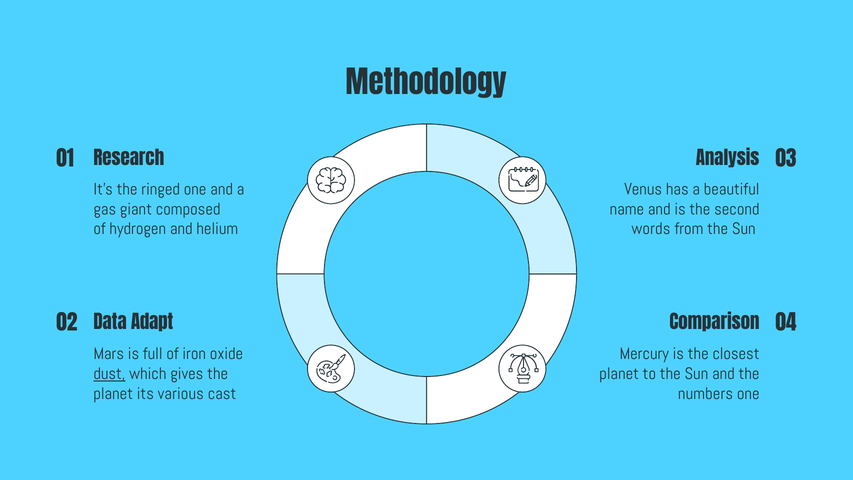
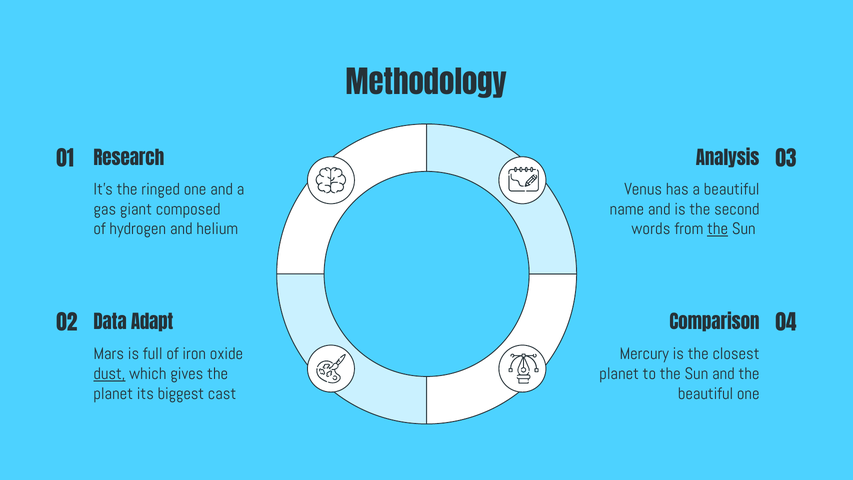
the at (718, 229) underline: none -> present
various: various -> biggest
numbers at (705, 394): numbers -> beautiful
